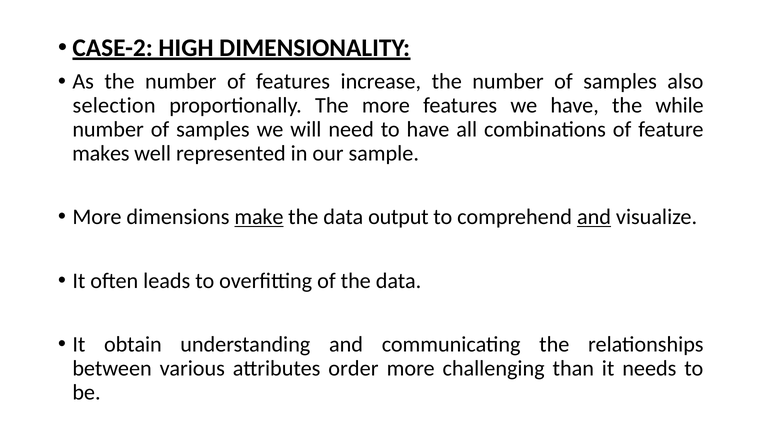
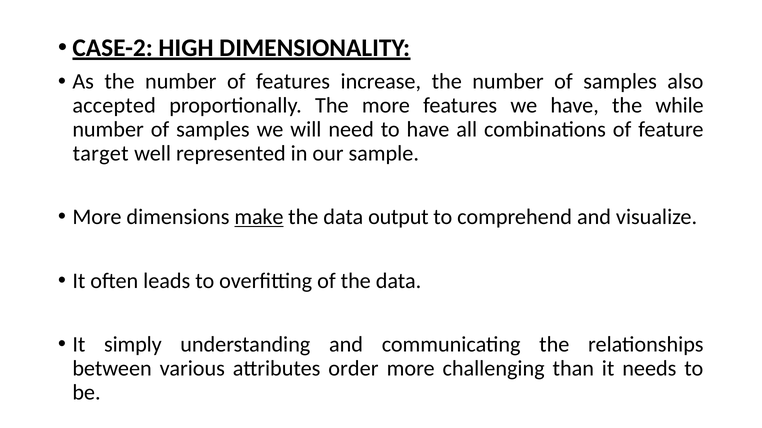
selection: selection -> accepted
makes: makes -> target
and at (594, 217) underline: present -> none
obtain: obtain -> simply
